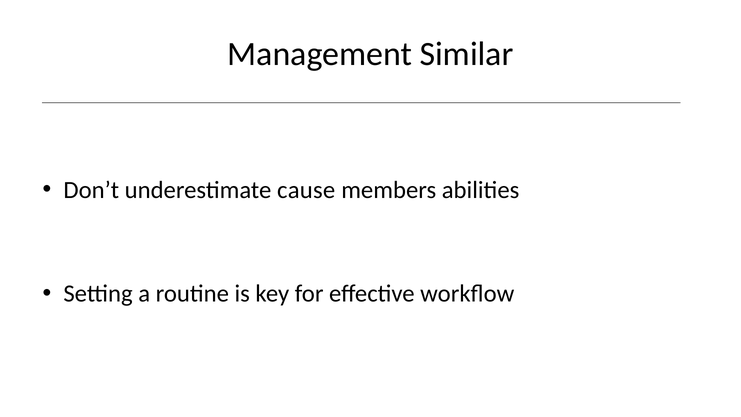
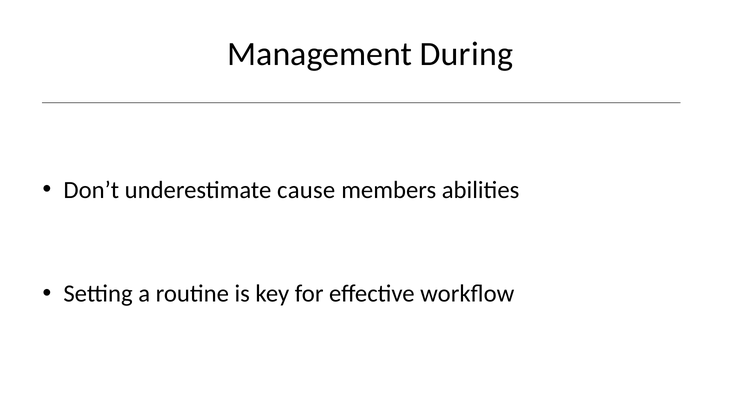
Similar: Similar -> During
